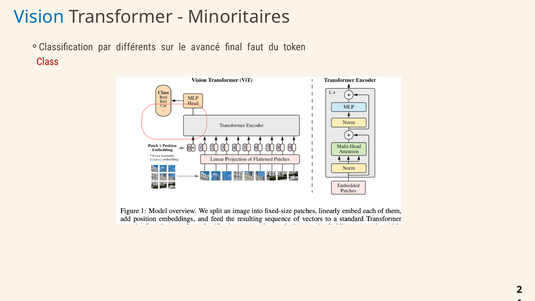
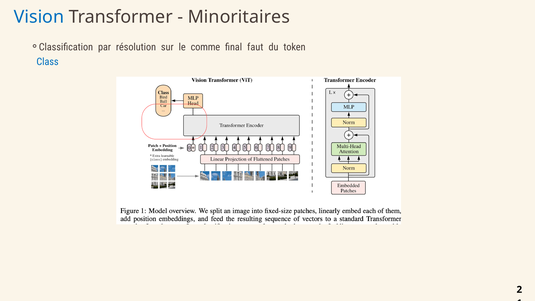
différents: différents -> résolution
avancé: avancé -> comme
Class colour: red -> blue
